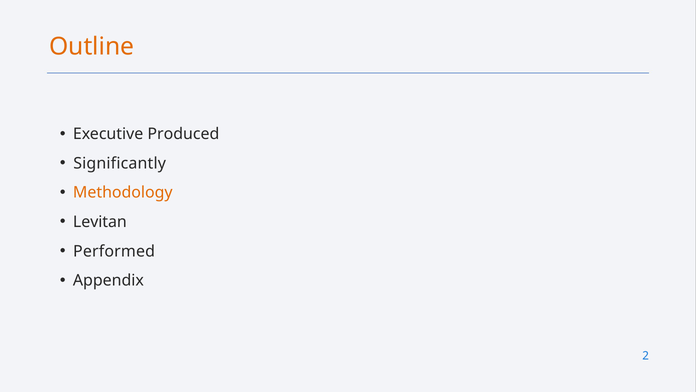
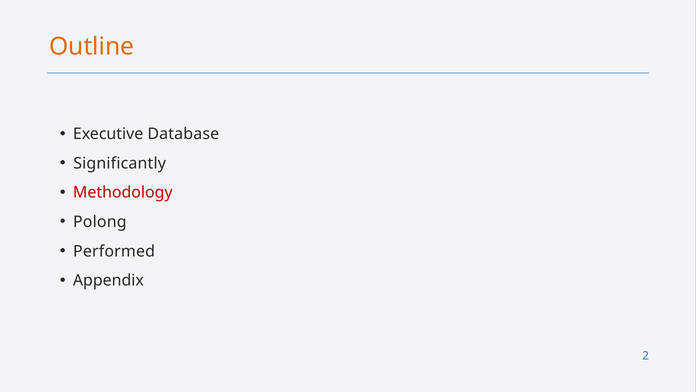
Produced: Produced -> Database
Methodology colour: orange -> red
Levitan: Levitan -> Polong
